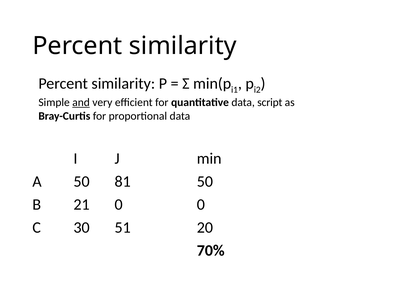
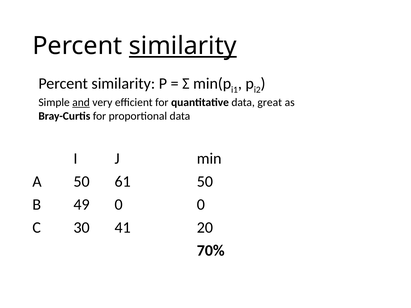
similarity at (183, 46) underline: none -> present
script: script -> great
81: 81 -> 61
21: 21 -> 49
51: 51 -> 41
